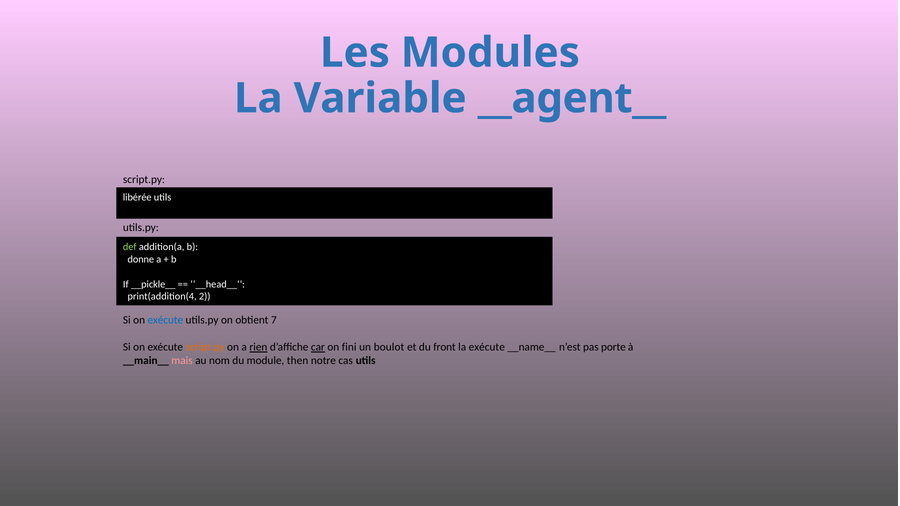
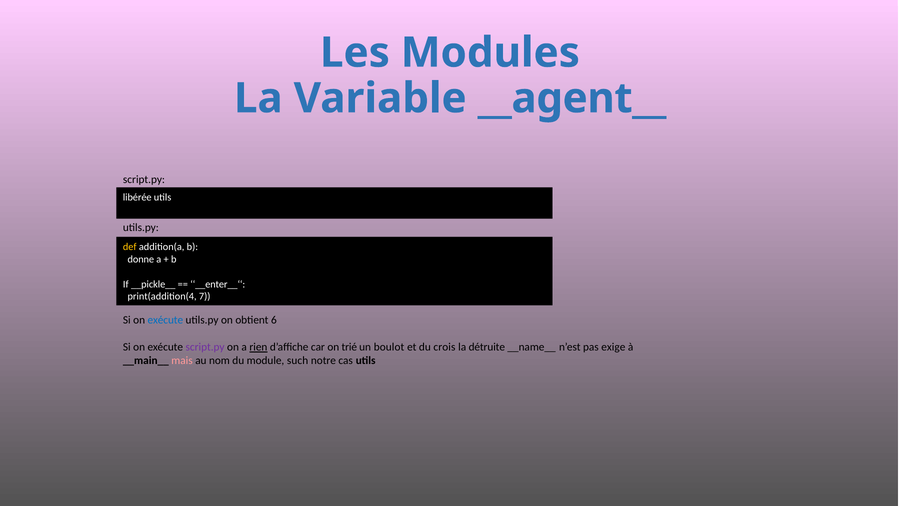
def colour: light green -> yellow
__head__‘‘: __head__‘‘ -> __enter__‘‘
2: 2 -> 7
7: 7 -> 6
script.py at (205, 347) colour: orange -> purple
car underline: present -> none
fini: fini -> trié
front: front -> crois
la exécute: exécute -> détruite
porte: porte -> exige
then: then -> such
